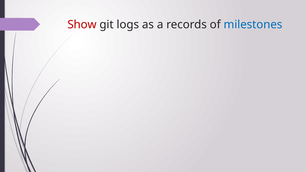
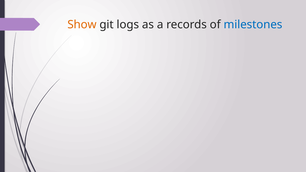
Show colour: red -> orange
